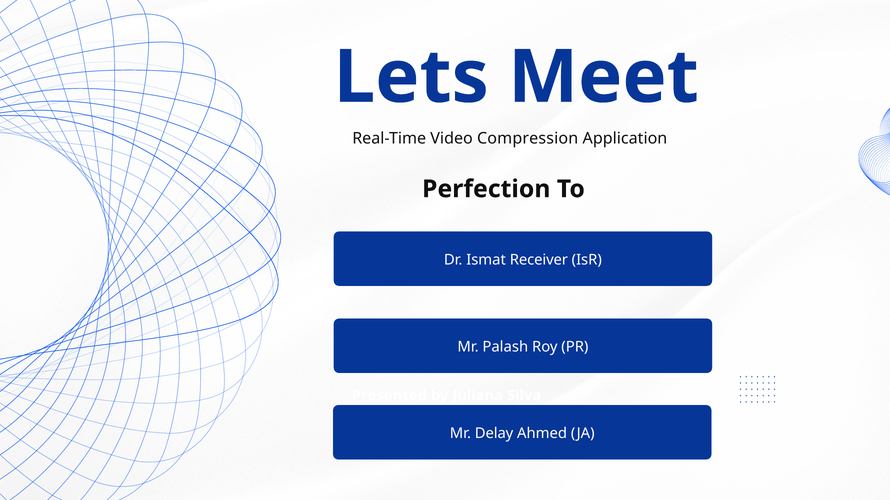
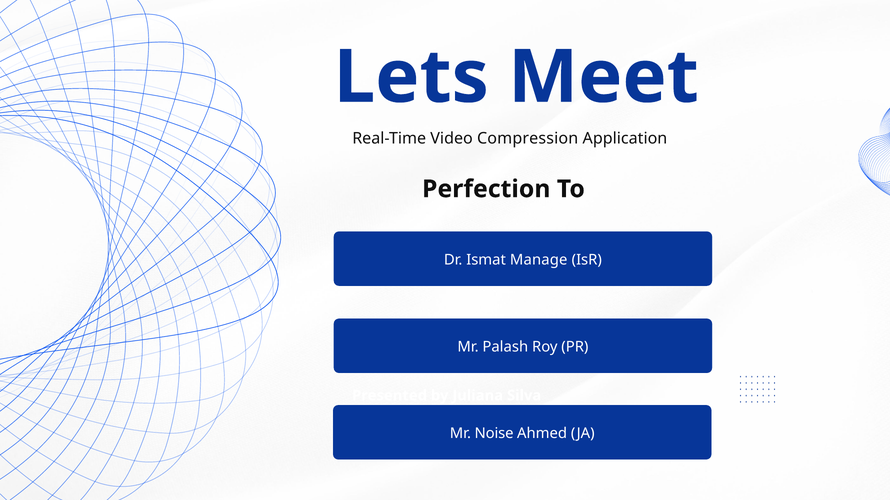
Receiver: Receiver -> Manage
Delay: Delay -> Noise
